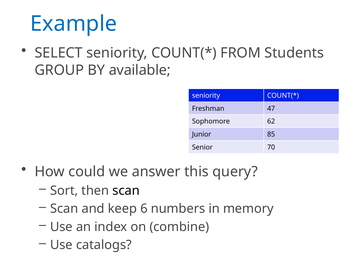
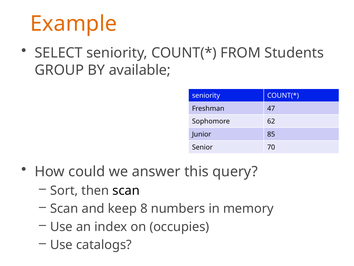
Example colour: blue -> orange
6: 6 -> 8
combine: combine -> occupies
